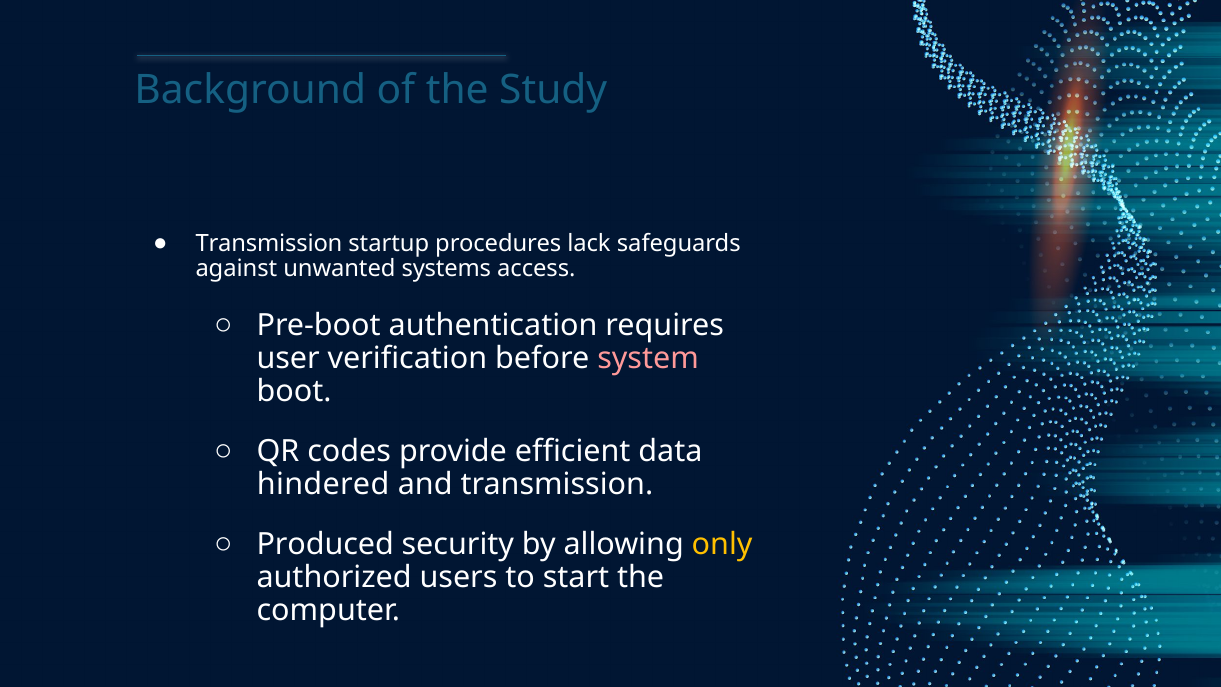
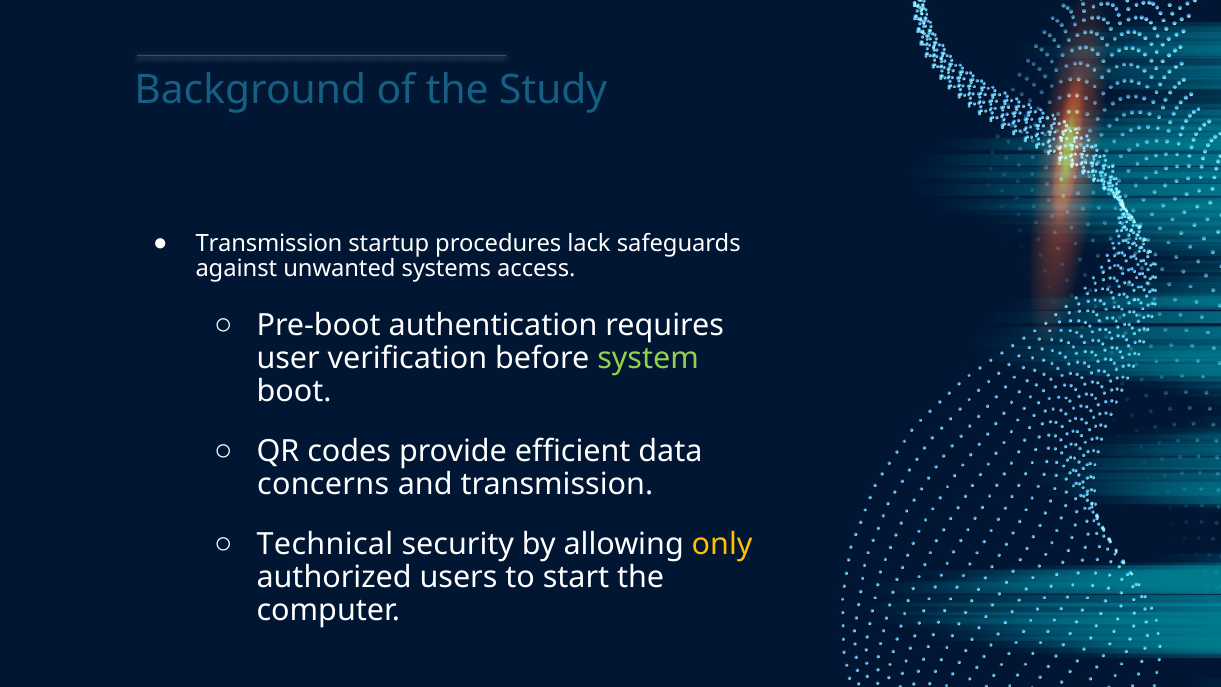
system colour: pink -> light green
hindered: hindered -> concerns
Produced: Produced -> Technical
